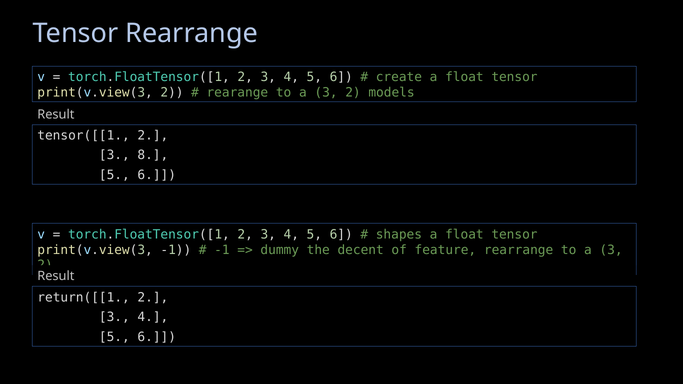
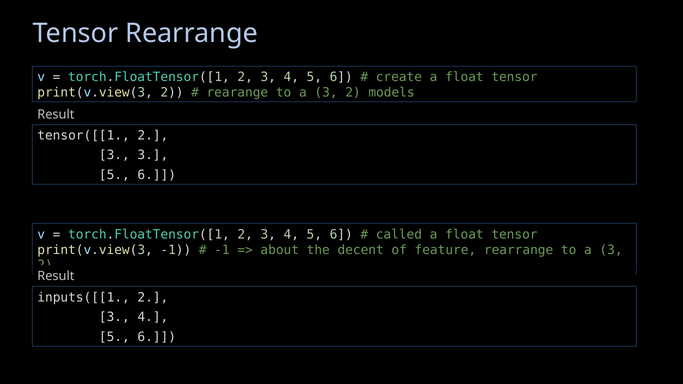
3 8: 8 -> 3
shapes: shapes -> called
dummy: dummy -> about
return([[1: return([[1 -> inputs([[1
